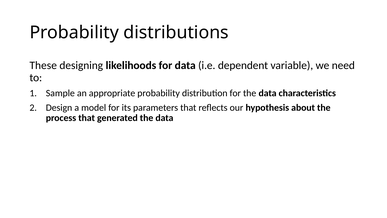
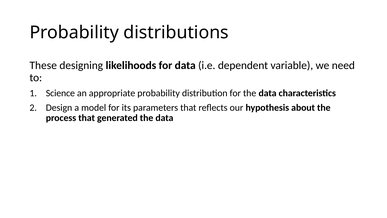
Sample: Sample -> Science
